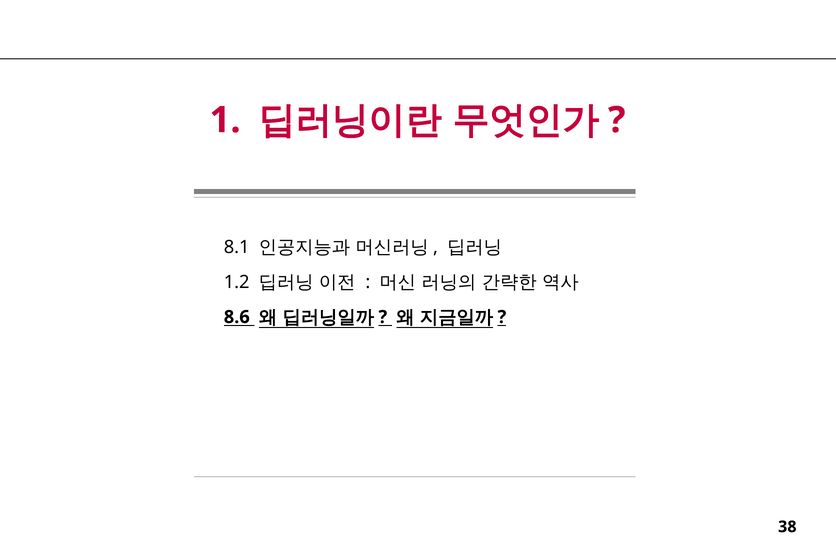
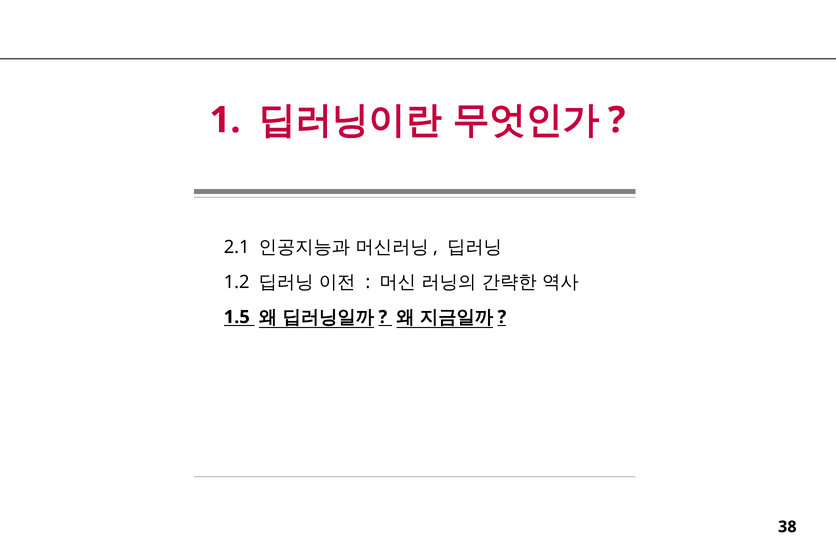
8.1: 8.1 -> 2.1
8.6: 8.6 -> 1.5
